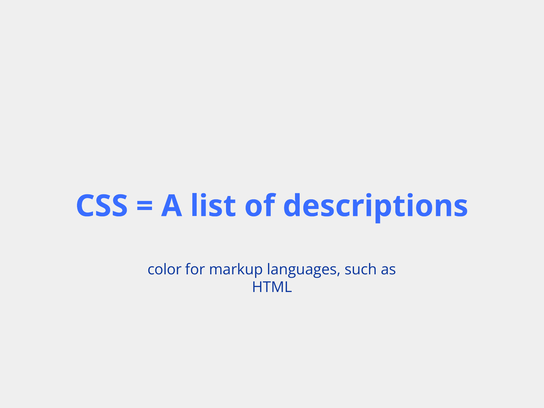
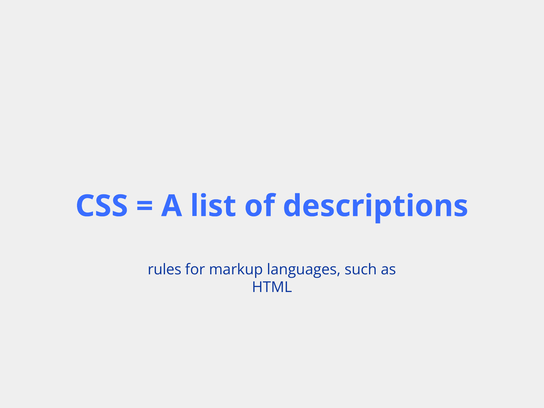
color: color -> rules
